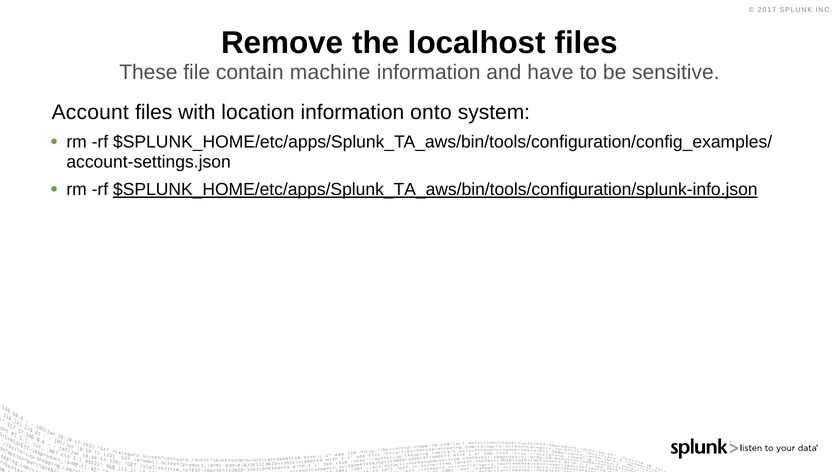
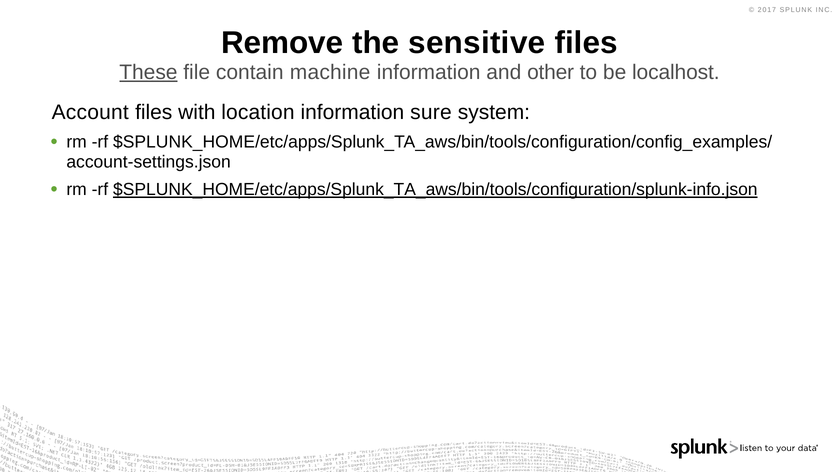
localhost: localhost -> sensitive
These underline: none -> present
have: have -> other
sensitive: sensitive -> localhost
onto: onto -> sure
